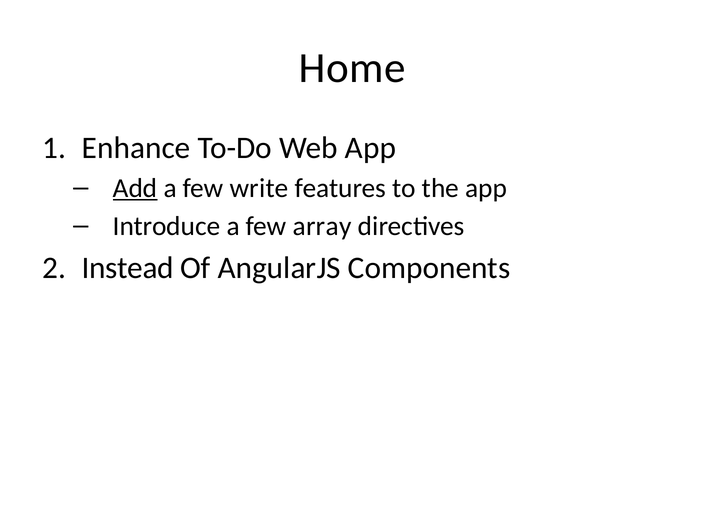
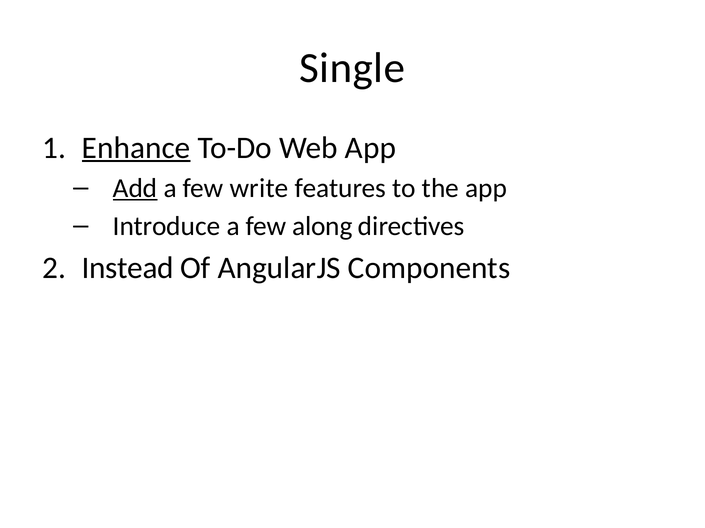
Home: Home -> Single
Enhance underline: none -> present
array: array -> along
